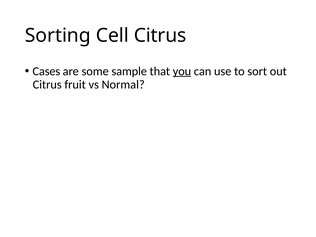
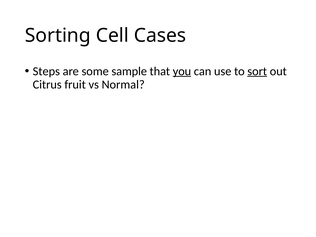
Cell Citrus: Citrus -> Cases
Cases: Cases -> Steps
sort underline: none -> present
